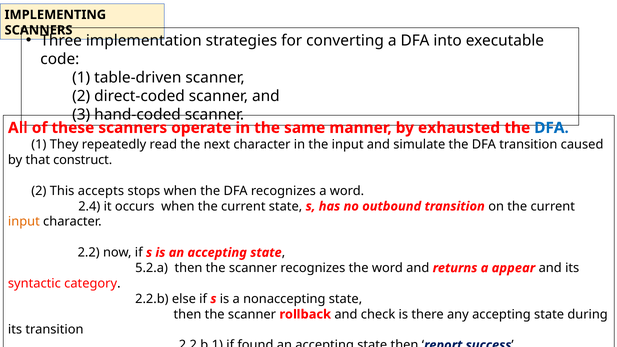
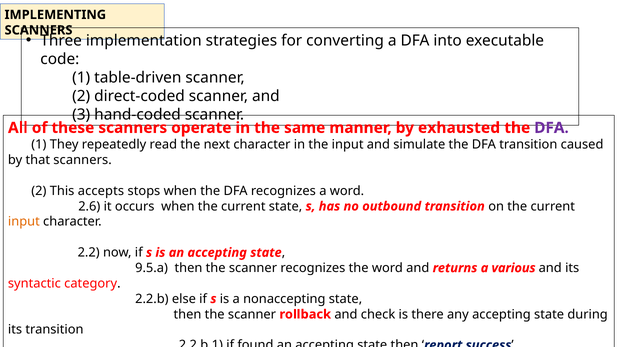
DFA at (551, 128) colour: blue -> purple
that construct: construct -> scanners
2.4: 2.4 -> 2.6
5.2.a: 5.2.a -> 9.5.a
appear: appear -> various
